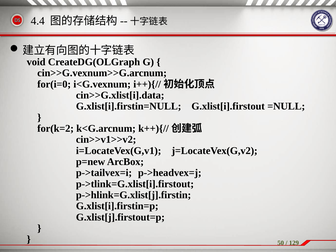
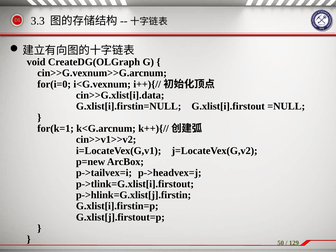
4.4: 4.4 -> 3.3
for(k=2: for(k=2 -> for(k=1
